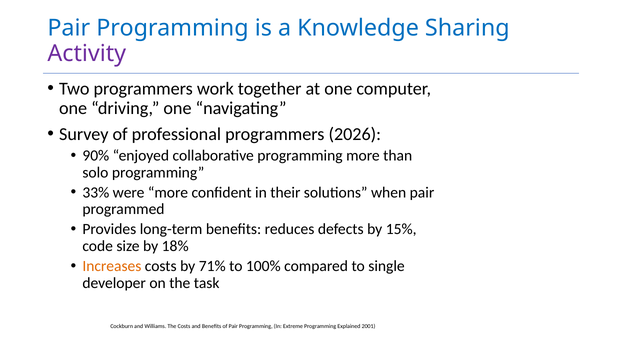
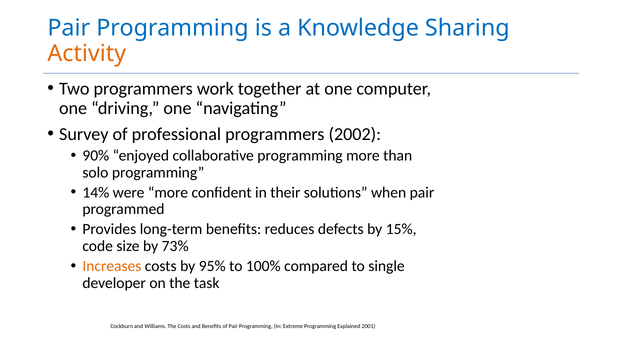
Activity colour: purple -> orange
2026: 2026 -> 2002
33%: 33% -> 14%
18%: 18% -> 73%
71%: 71% -> 95%
